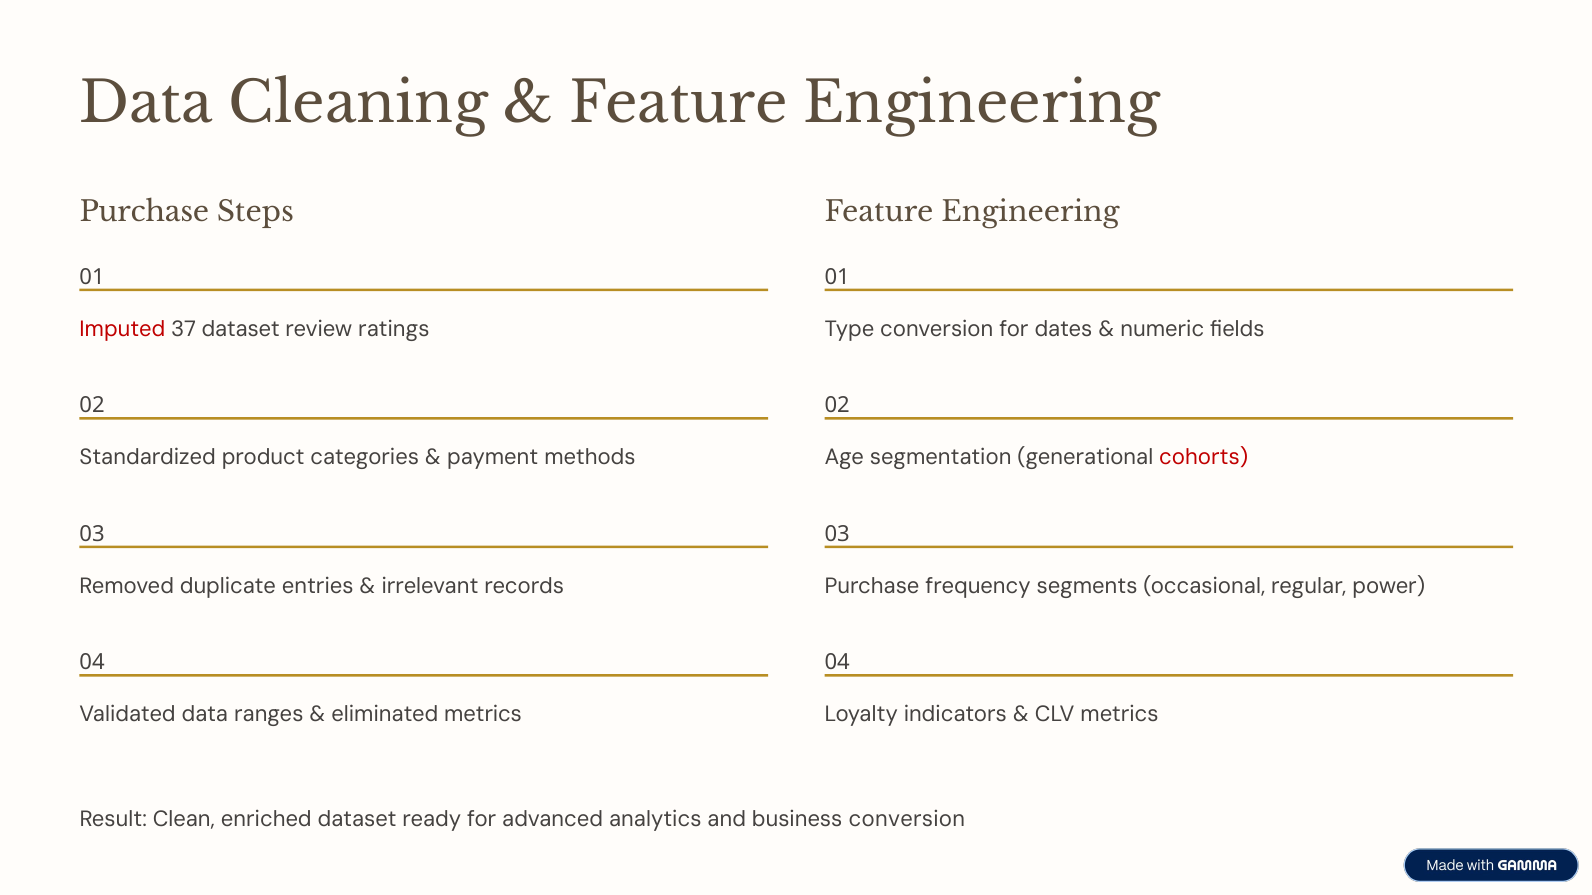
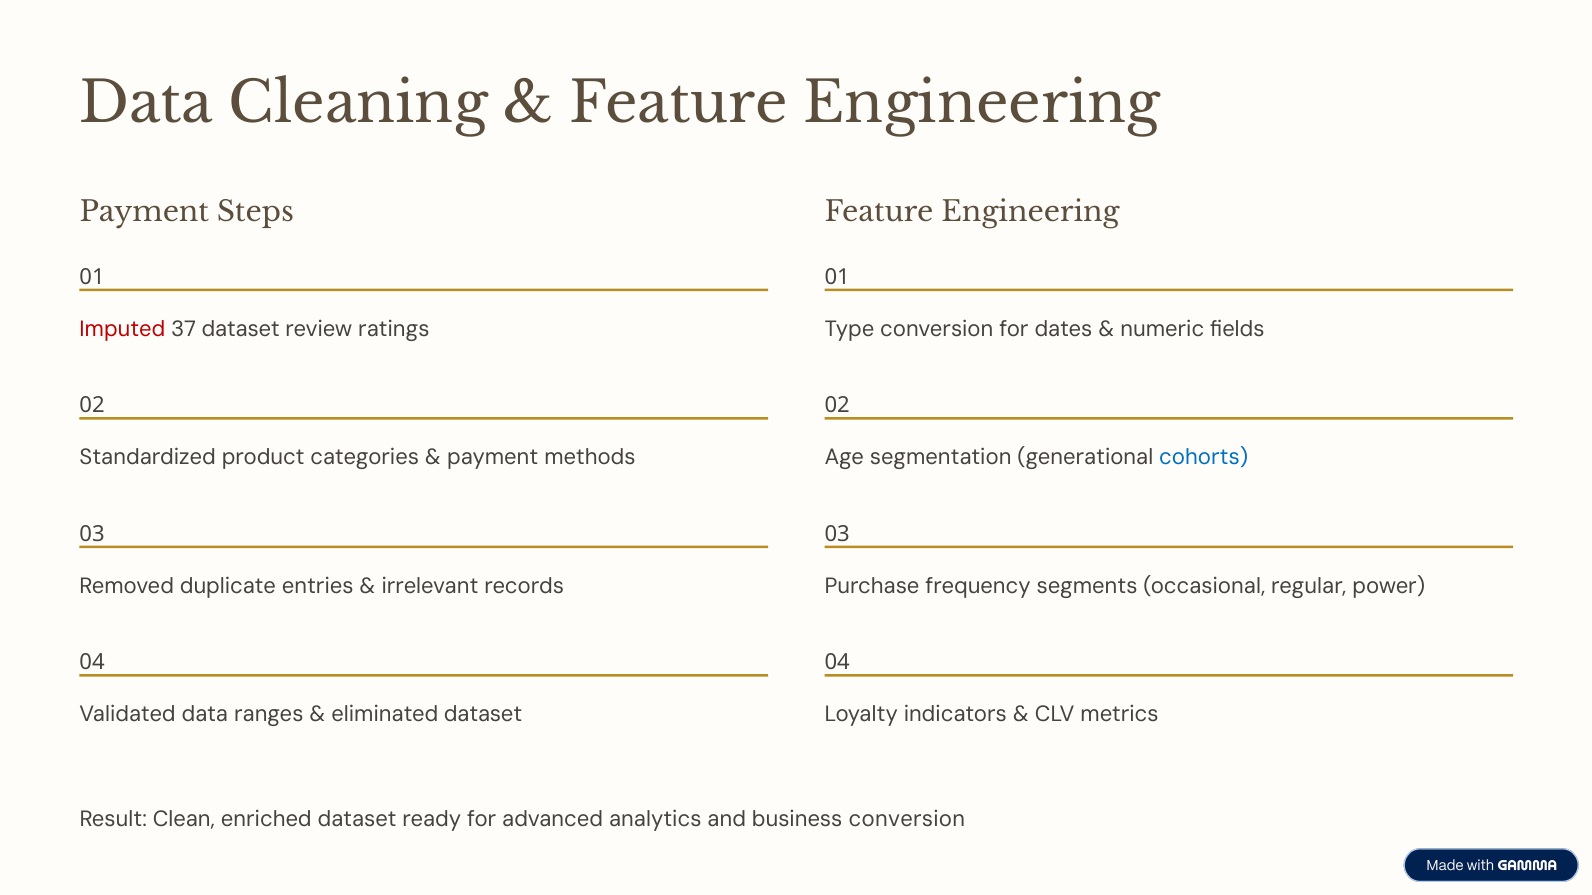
Purchase at (144, 212): Purchase -> Payment
cohorts colour: red -> blue
eliminated metrics: metrics -> dataset
